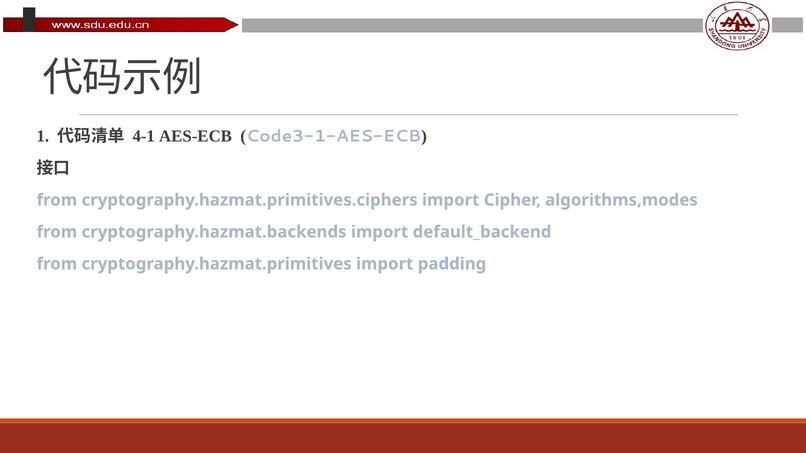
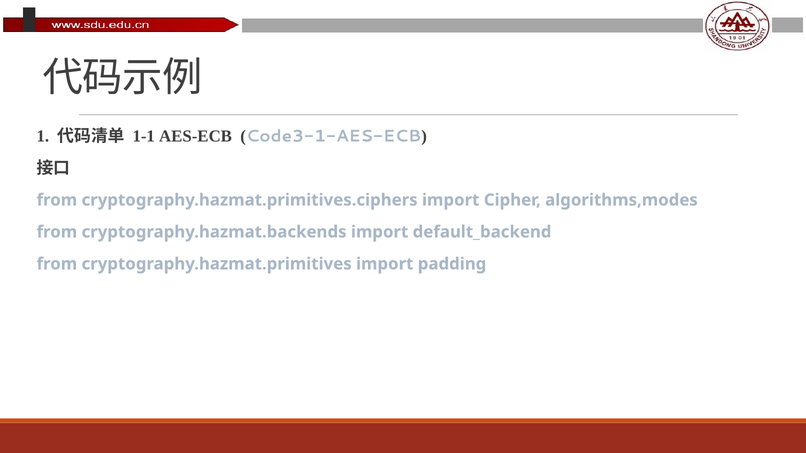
4-1: 4-1 -> 1-1
